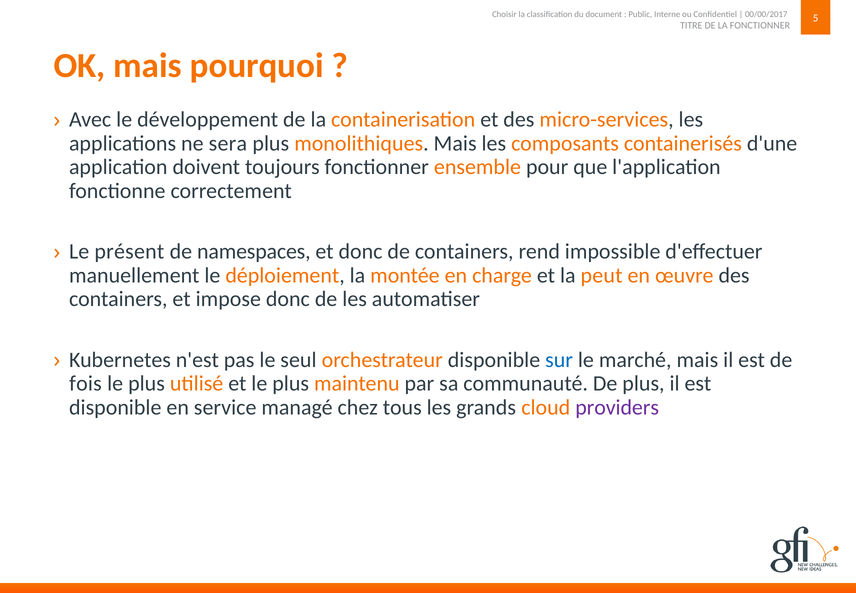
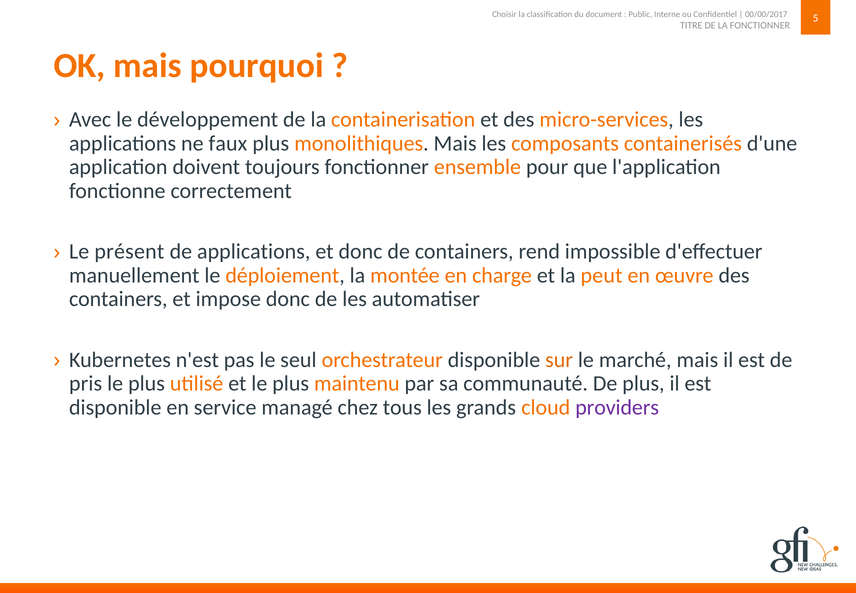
sera: sera -> faux
de namespaces: namespaces -> applications
sur colour: blue -> orange
fois: fois -> pris
